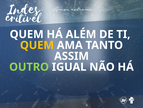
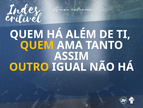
OUTRO colour: light green -> yellow
